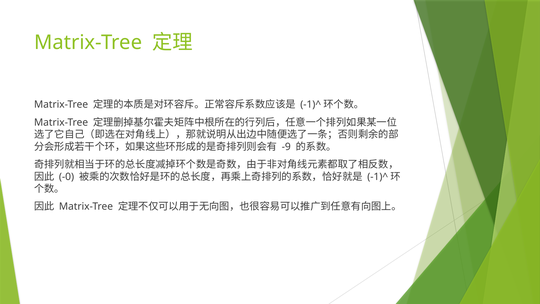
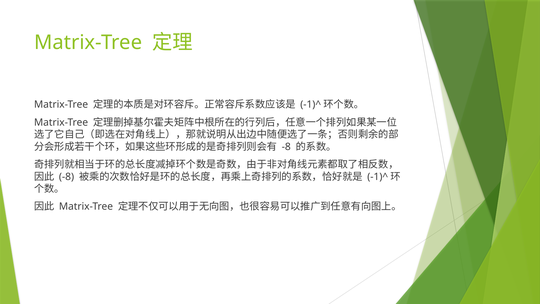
-9 at (286, 147): -9 -> -8
-0 at (67, 177): -0 -> -8
